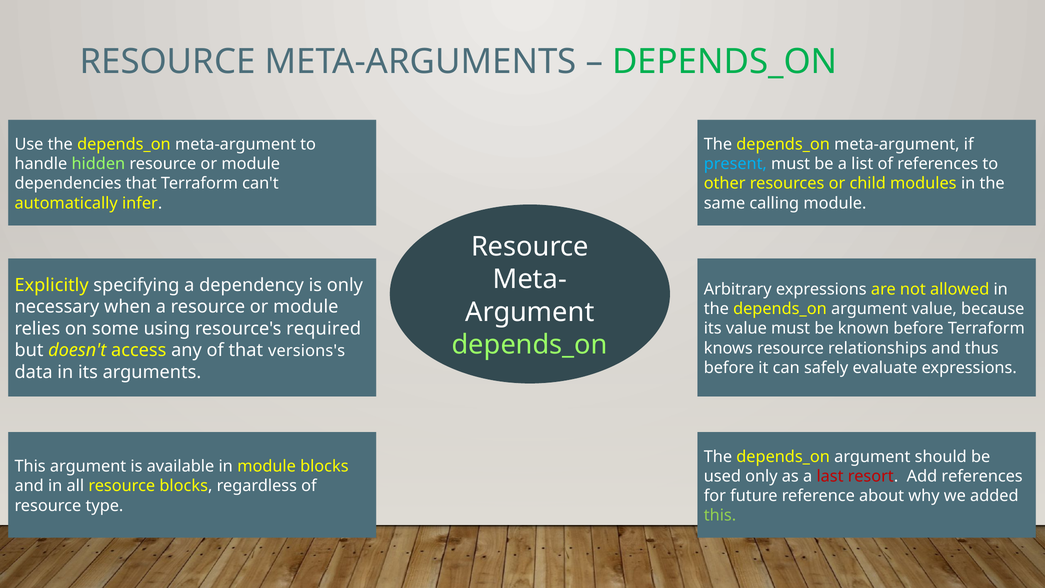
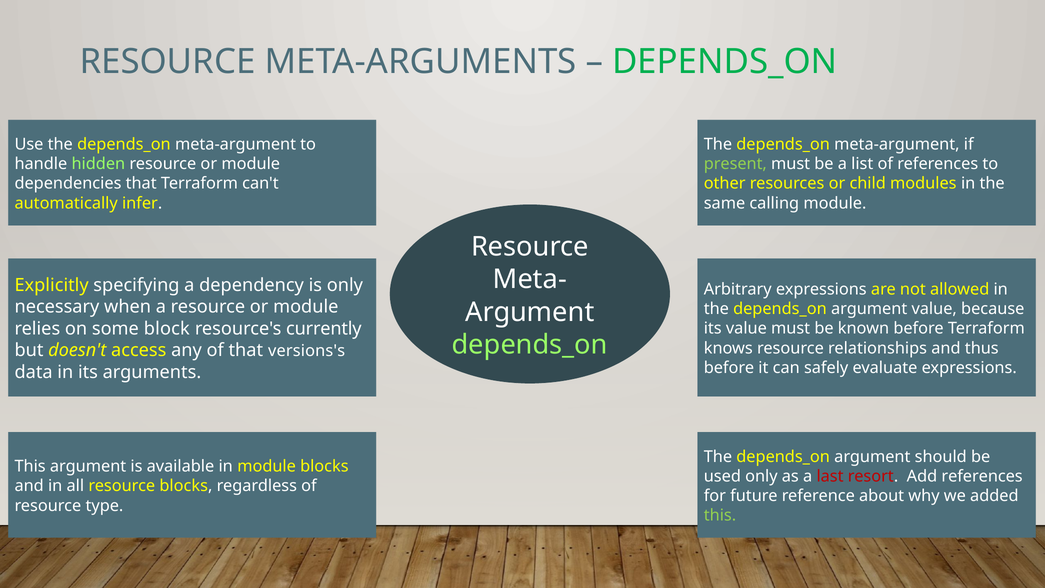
present colour: light blue -> light green
using: using -> block
required: required -> currently
